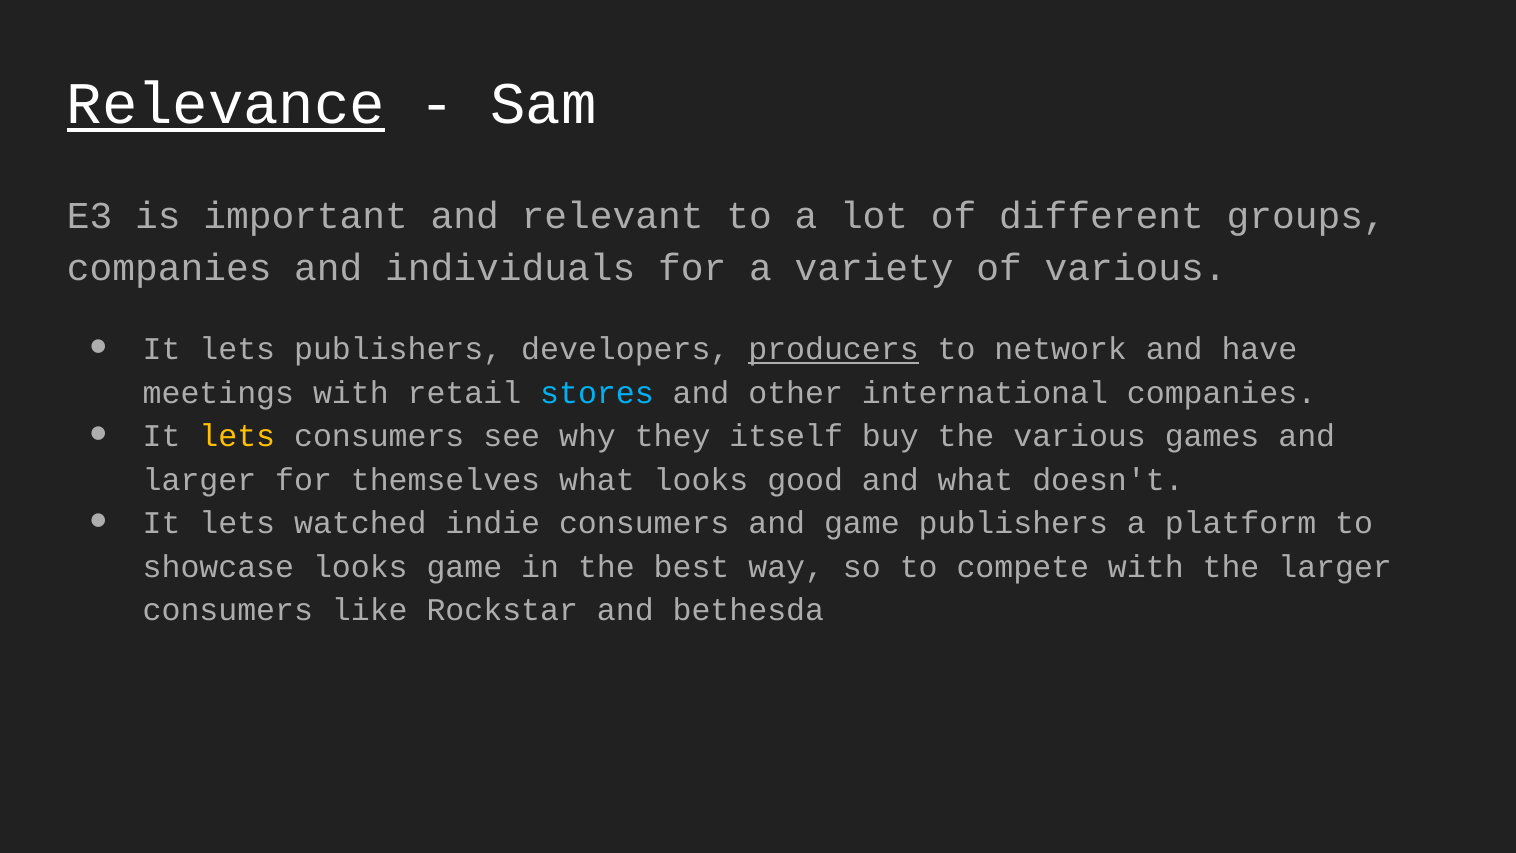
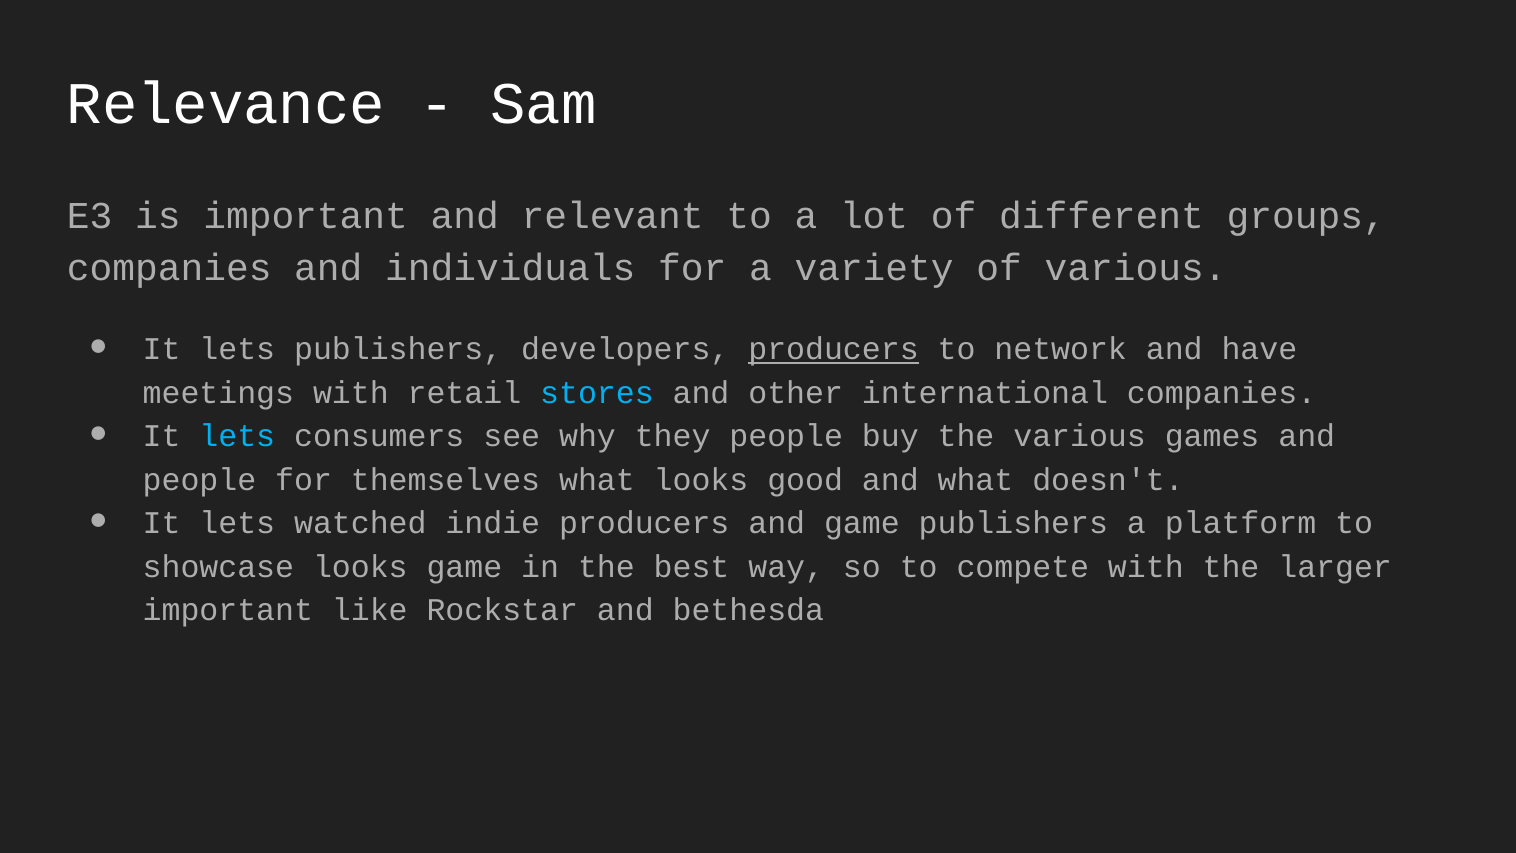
Relevance underline: present -> none
lets at (237, 436) colour: yellow -> light blue
they itself: itself -> people
larger at (199, 480): larger -> people
indie consumers: consumers -> producers
consumers at (228, 610): consumers -> important
